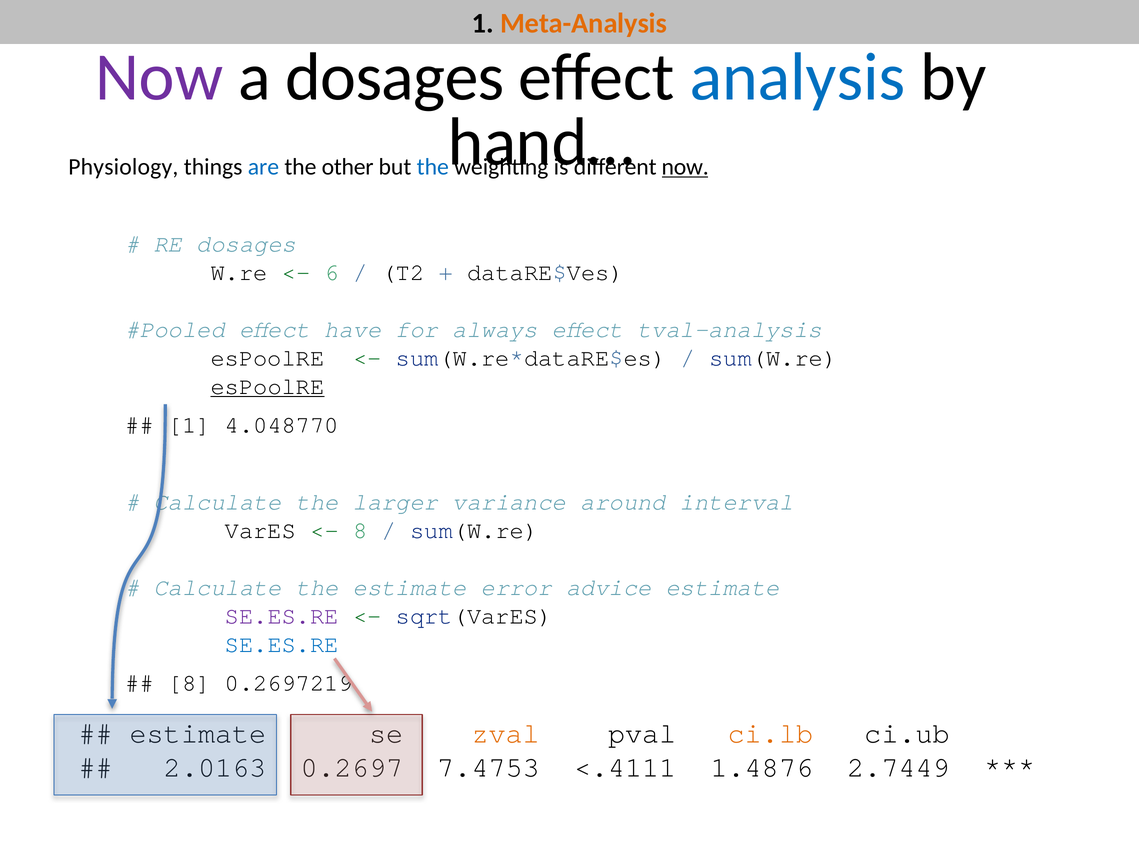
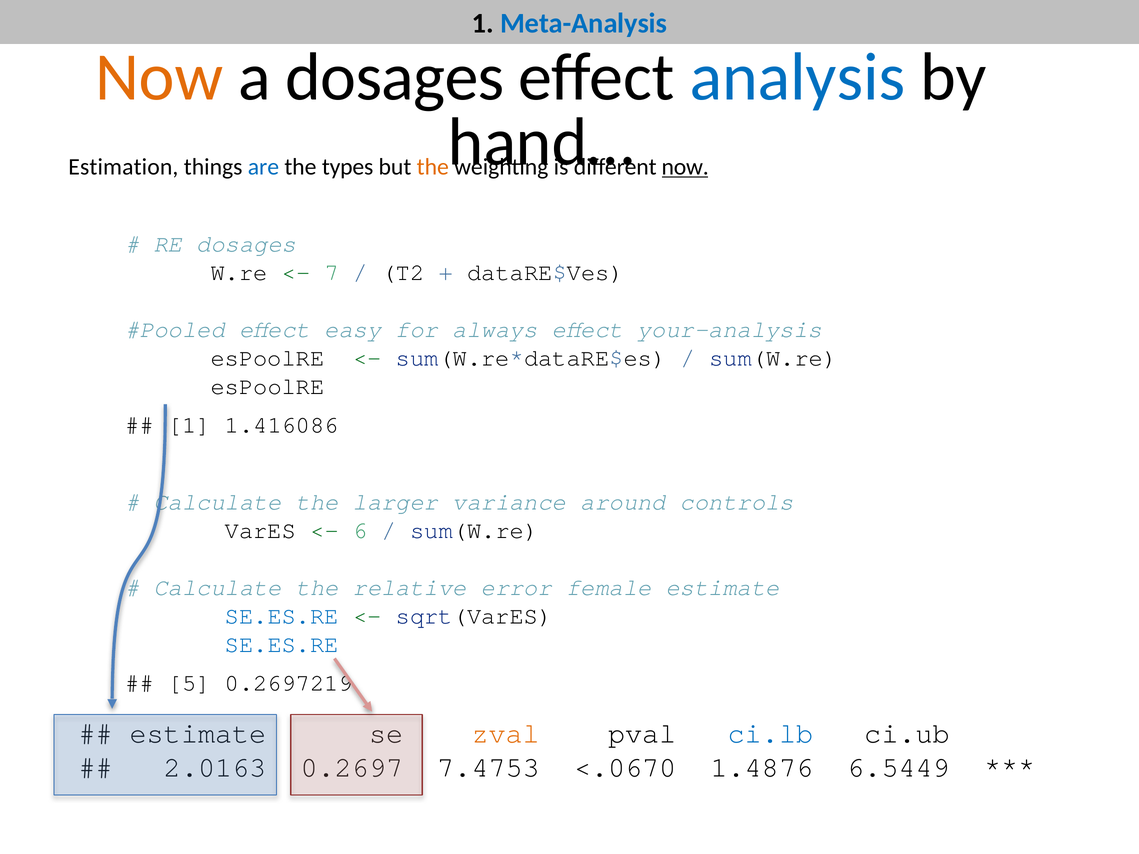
Meta-Analysis colour: orange -> blue
Now at (159, 77) colour: purple -> orange
Physiology: Physiology -> Estimation
other: other -> types
the at (433, 167) colour: blue -> orange
6: 6 -> 7
have: have -> easy
tval-analysis: tval-analysis -> your-analysis
esPoolRE at (268, 386) underline: present -> none
4.048770: 4.048770 -> 1.416086
interval: interval -> controls
8 at (360, 531): 8 -> 6
the estimate: estimate -> relative
advice: advice -> female
SE.ES.RE at (282, 616) colour: purple -> blue
8 at (189, 683): 8 -> 5
ci.lb colour: orange -> blue
<.4111: <.4111 -> <.0670
2.7449: 2.7449 -> 6.5449
